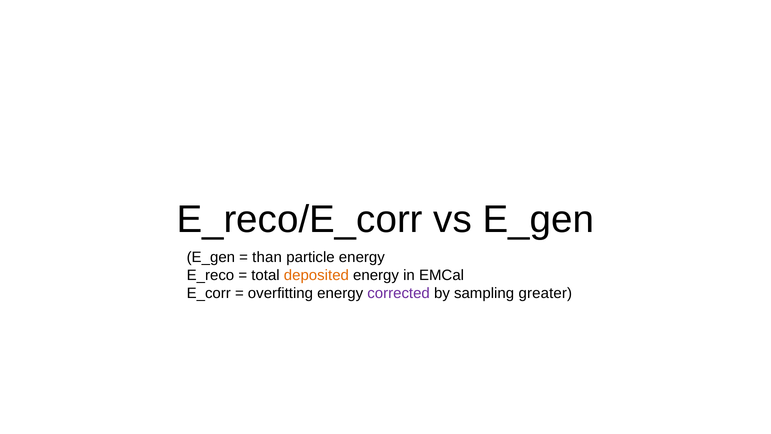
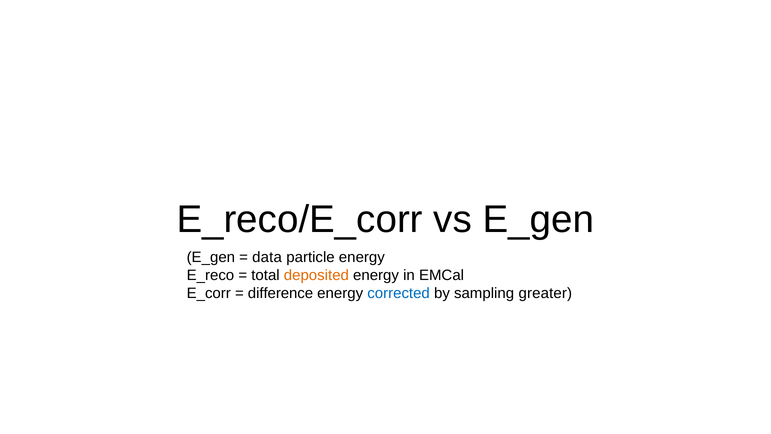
than: than -> data
overfitting: overfitting -> difference
corrected colour: purple -> blue
